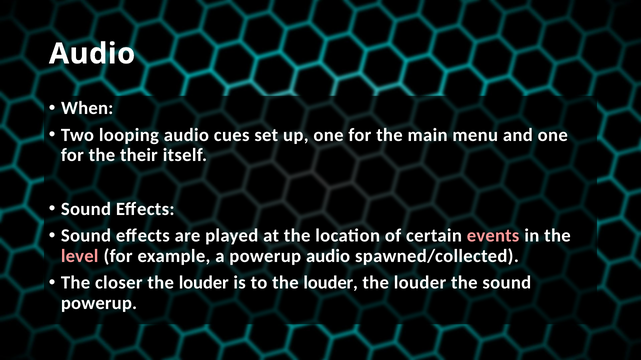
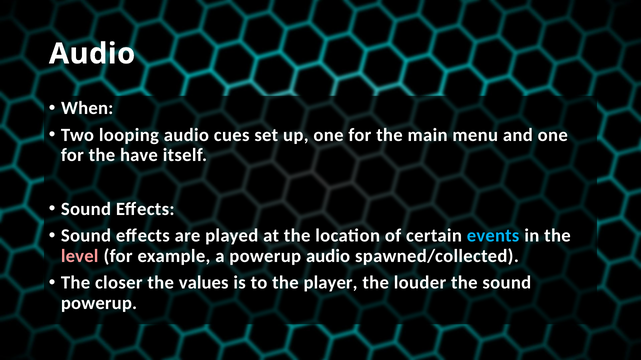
their: their -> have
events colour: pink -> light blue
closer the louder: louder -> values
to the louder: louder -> player
